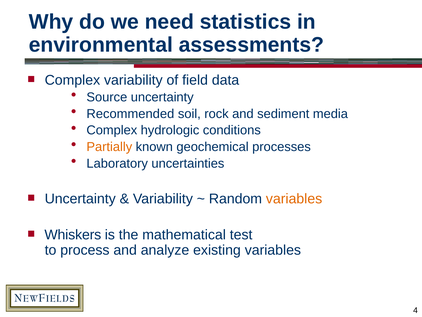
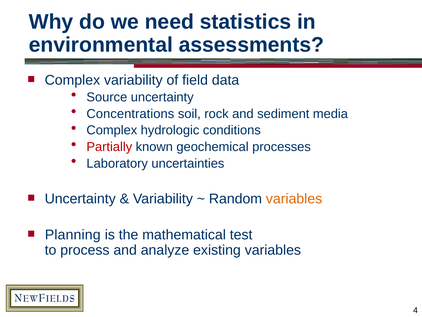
Recommended: Recommended -> Concentrations
Partially colour: orange -> red
Whiskers: Whiskers -> Planning
